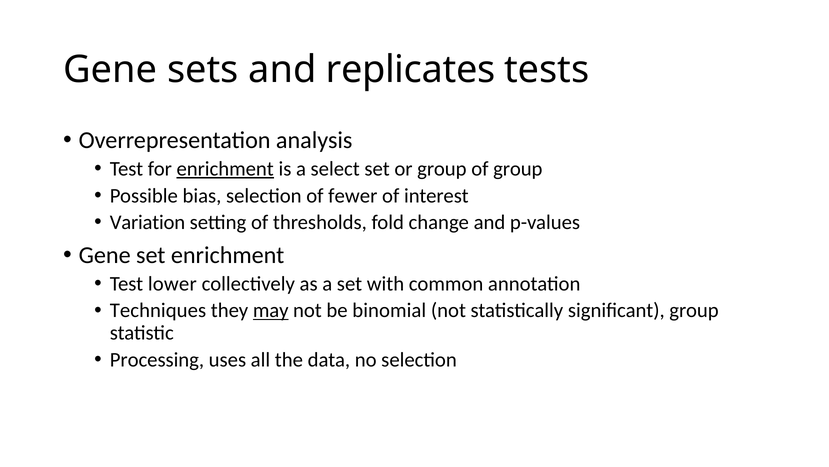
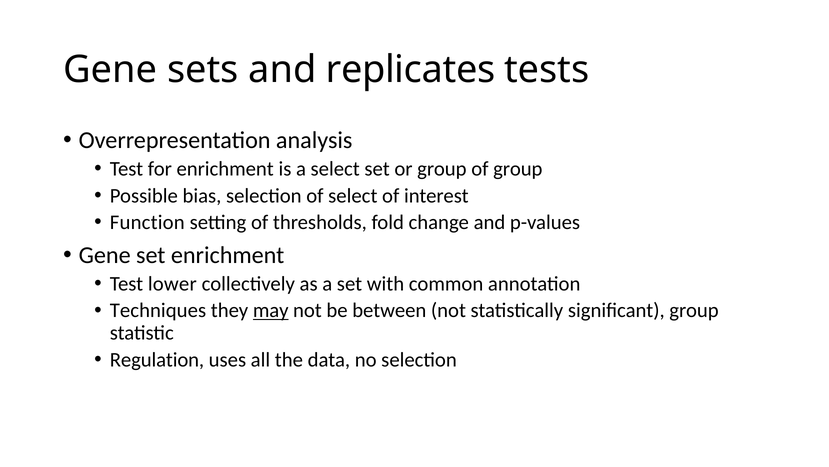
enrichment at (225, 169) underline: present -> none
of fewer: fewer -> select
Variation: Variation -> Function
binomial: binomial -> between
Processing: Processing -> Regulation
